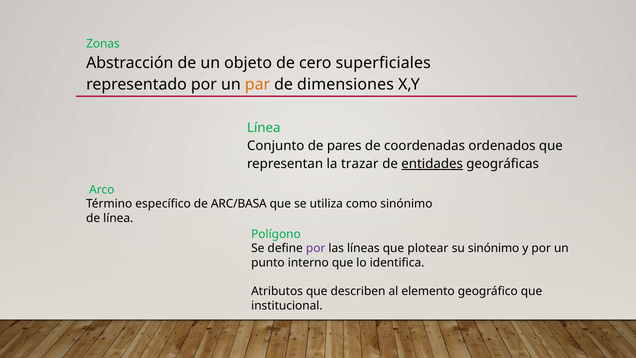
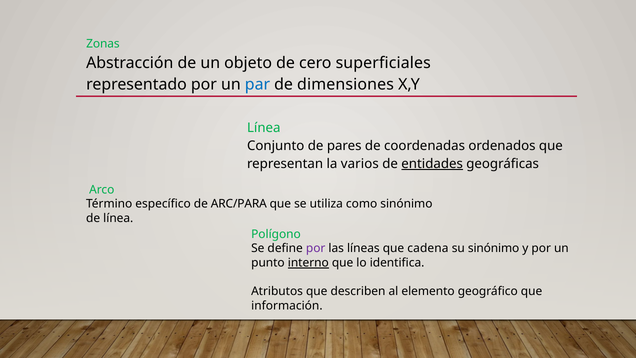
par colour: orange -> blue
trazar: trazar -> varios
ARC/BASA: ARC/BASA -> ARC/PARA
plotear: plotear -> cadena
interno underline: none -> present
institucional: institucional -> información
